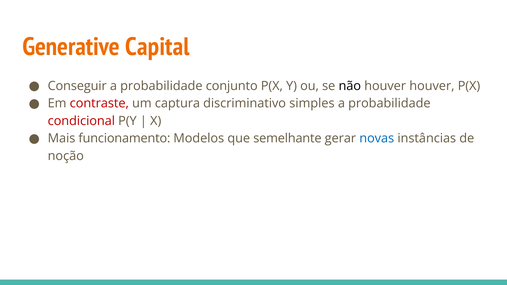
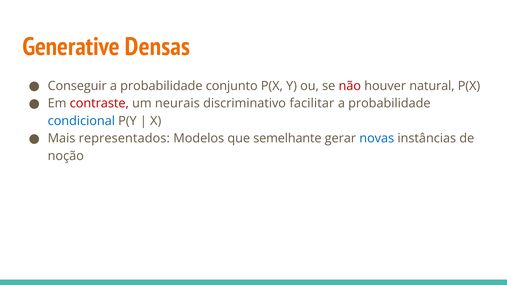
Capital: Capital -> Densas
não colour: black -> red
houver houver: houver -> natural
captura: captura -> neurais
simples: simples -> facilitar
condicional colour: red -> blue
funcionamento: funcionamento -> representados
